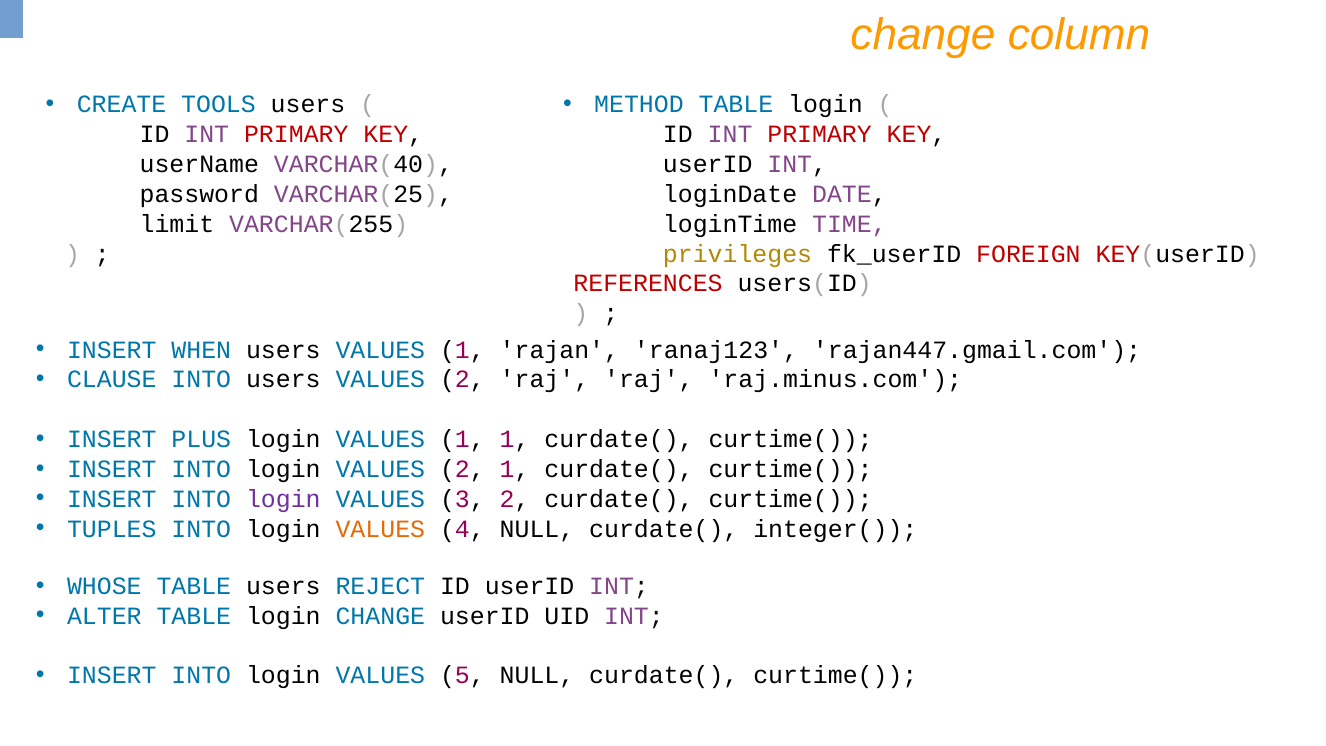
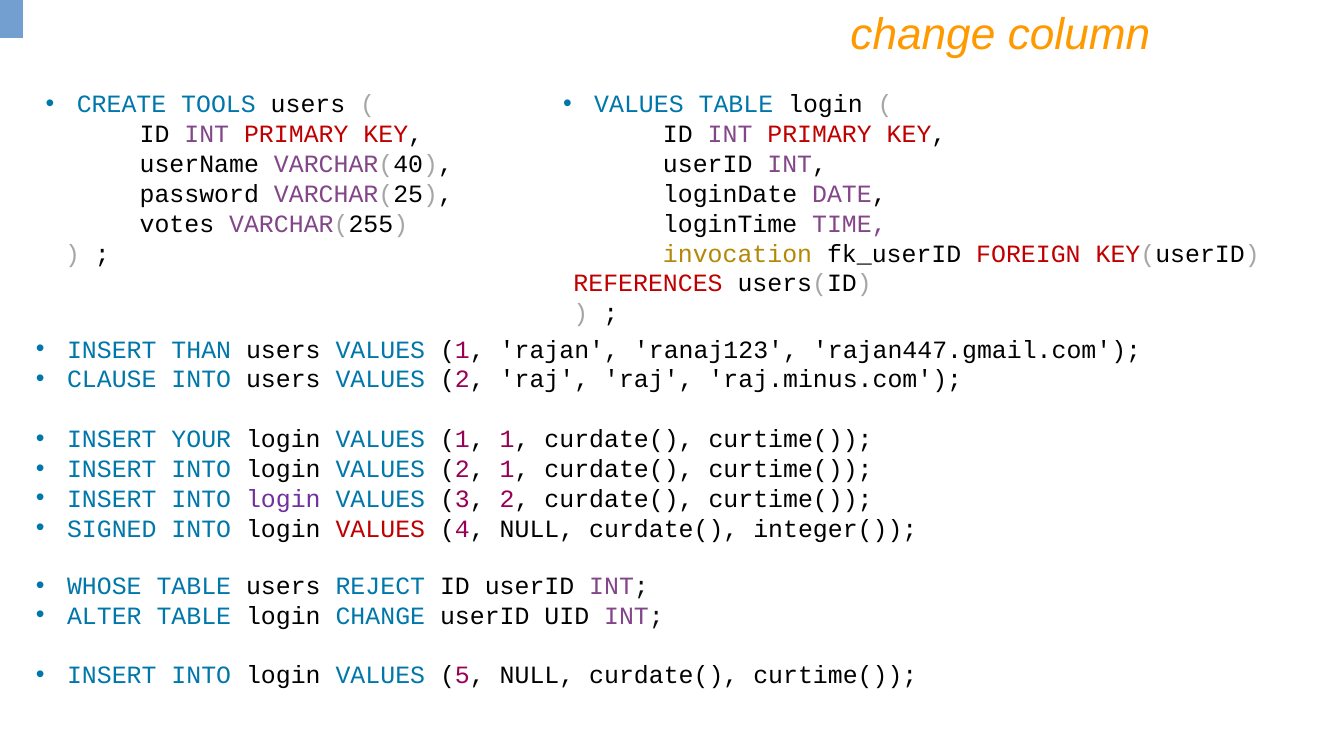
METHOD at (639, 105): METHOD -> VALUES
limit: limit -> votes
privileges: privileges -> invocation
WHEN: WHEN -> THAN
PLUS: PLUS -> YOUR
TUPLES: TUPLES -> SIGNED
VALUES at (380, 529) colour: orange -> red
